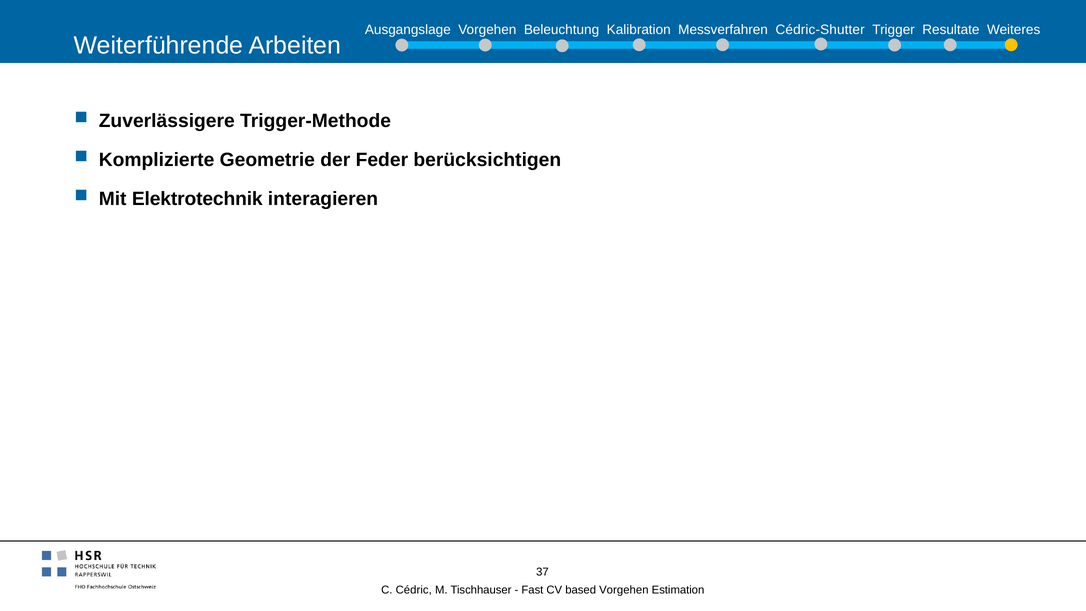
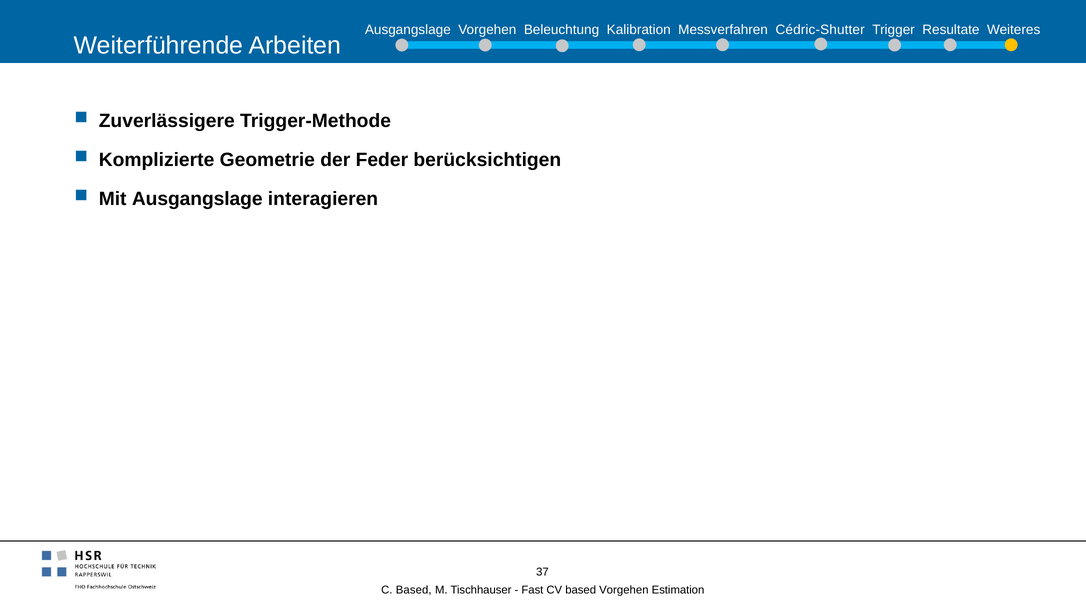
Mit Elektrotechnik: Elektrotechnik -> Ausgangslage
C Cédric: Cédric -> Based
